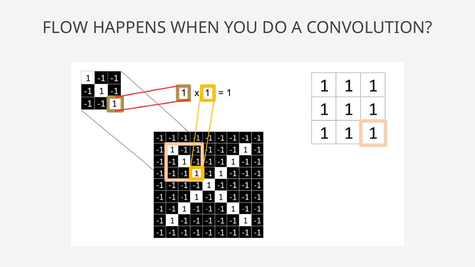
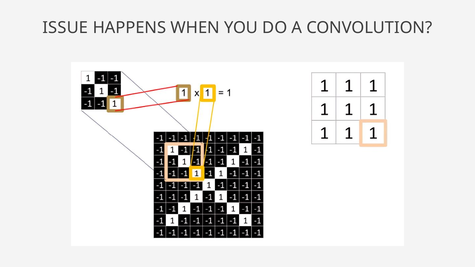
FLOW: FLOW -> ISSUE
